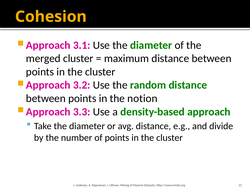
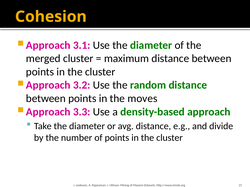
notion: notion -> moves
